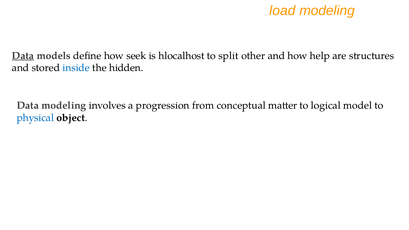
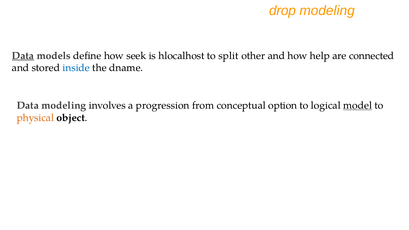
load: load -> drop
structures: structures -> connected
hidden: hidden -> dname
matter: matter -> option
model underline: none -> present
physical colour: blue -> orange
